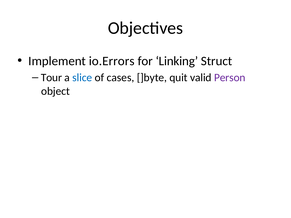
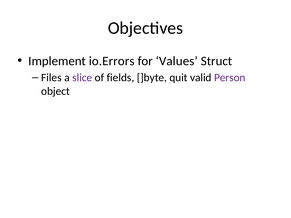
Linking: Linking -> Values
Tour: Tour -> Files
slice colour: blue -> purple
cases: cases -> fields
